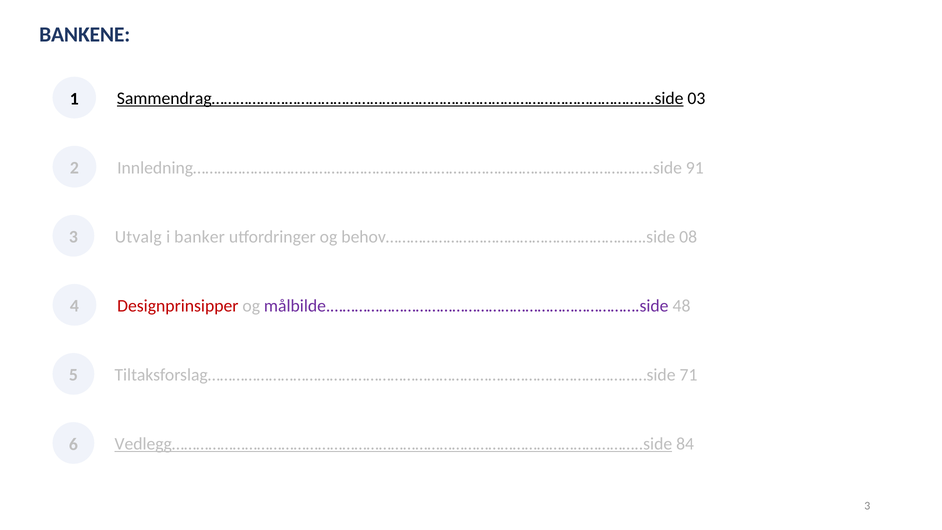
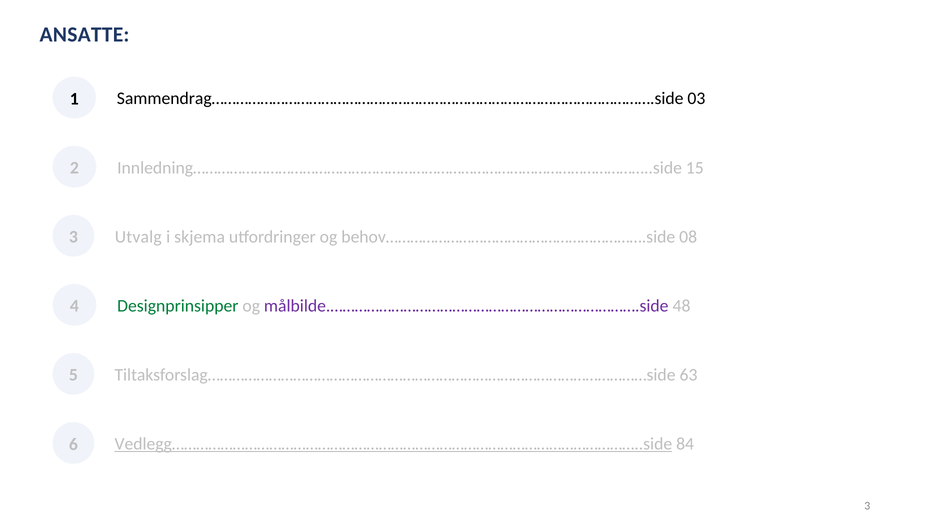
BANKENE: BANKENE -> ANSATTE
Sammendrag……………………………………………………………………………………………….side underline: present -> none
91: 91 -> 15
banker: banker -> skjema
Designprinsipper colour: red -> green
71: 71 -> 63
